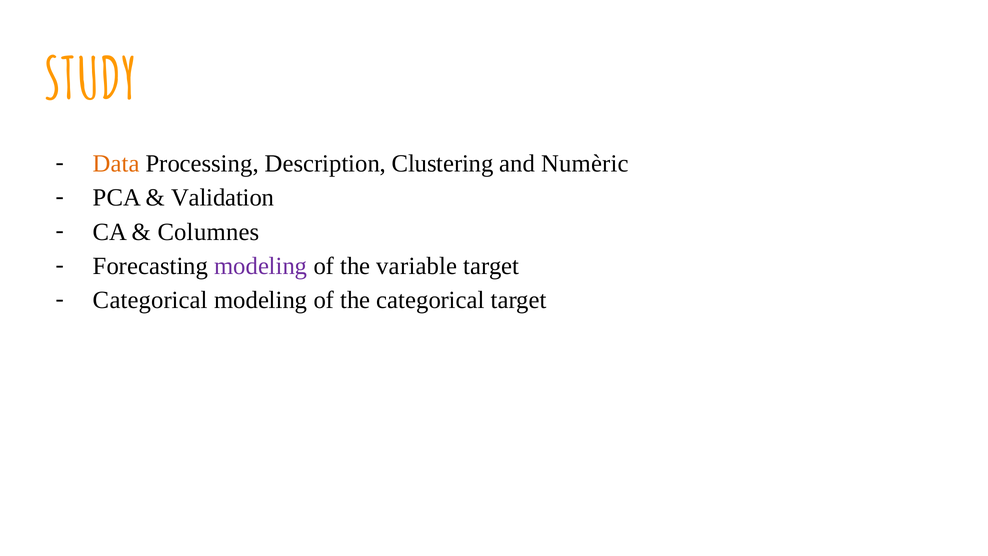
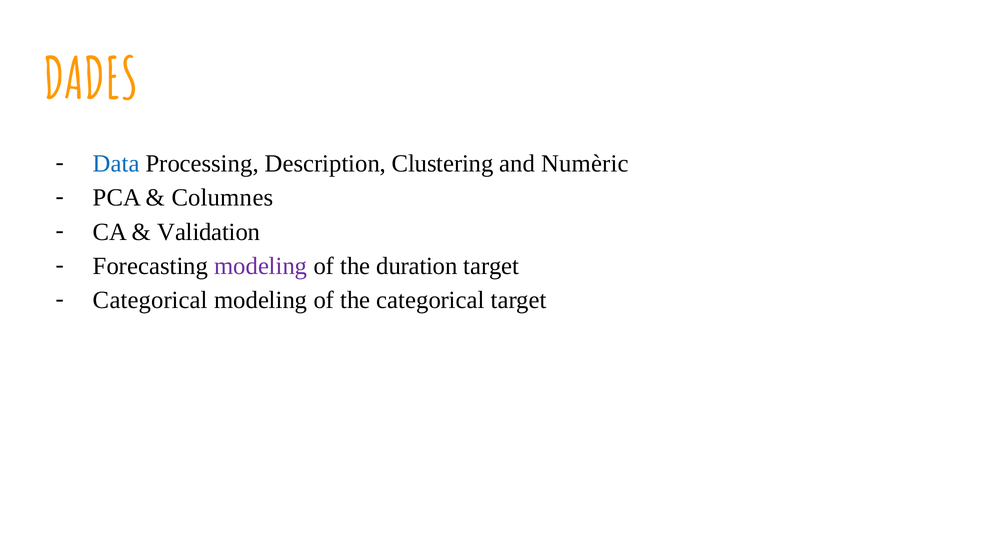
STUDY: STUDY -> DADES
Data colour: orange -> blue
Validation: Validation -> Columnes
Columnes: Columnes -> Validation
variable: variable -> duration
